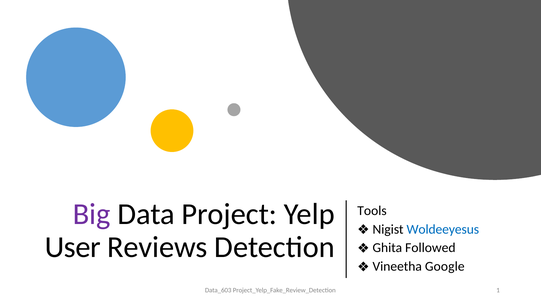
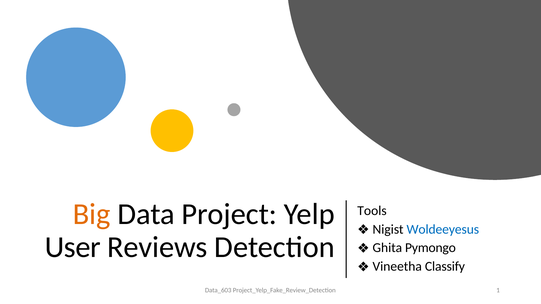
Big colour: purple -> orange
Followed: Followed -> Pymongo
Google: Google -> Classify
